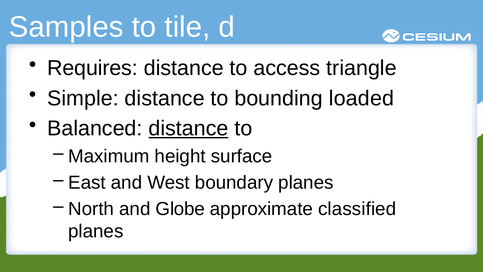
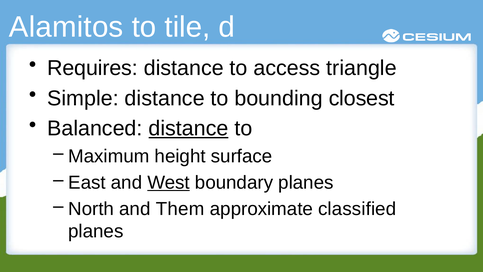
Samples: Samples -> Alamitos
loaded: loaded -> closest
West underline: none -> present
Globe: Globe -> Them
